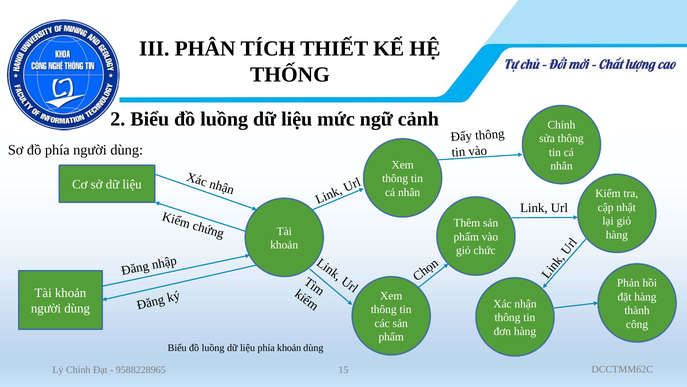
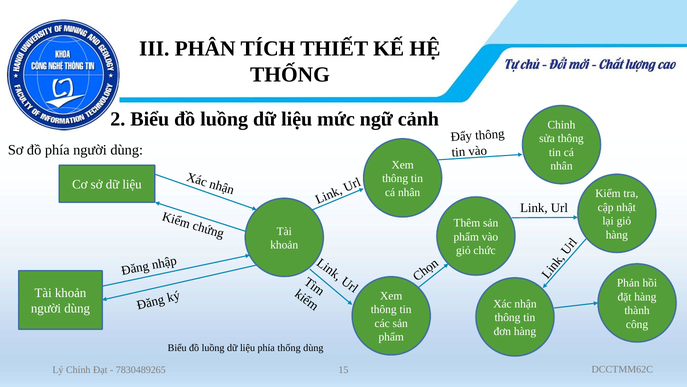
phía khoản: khoản -> thống
9588228965: 9588228965 -> 7830489265
